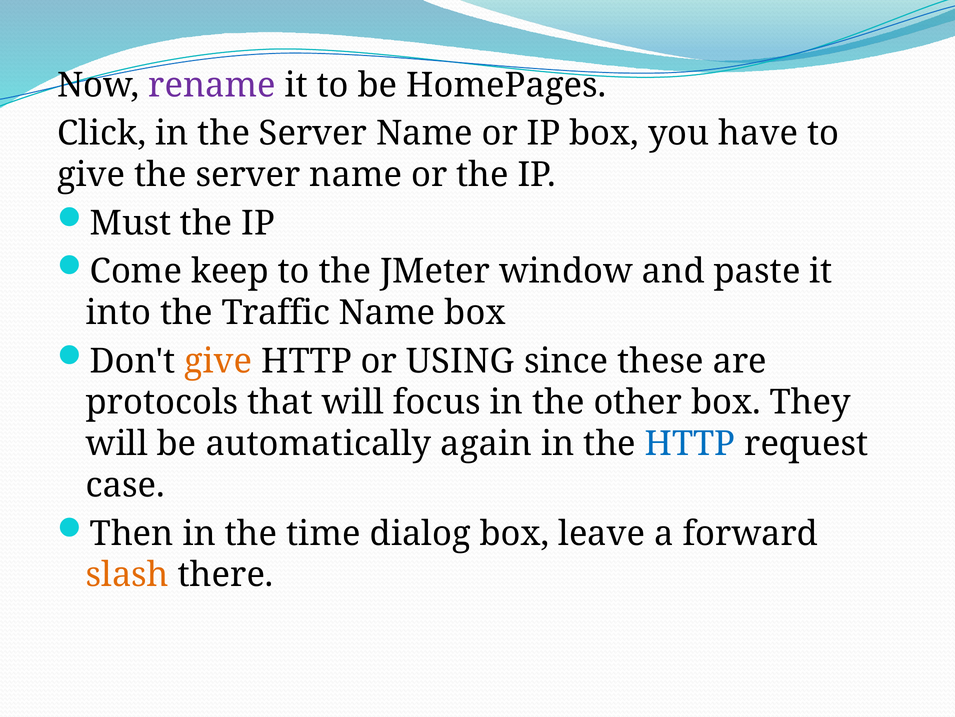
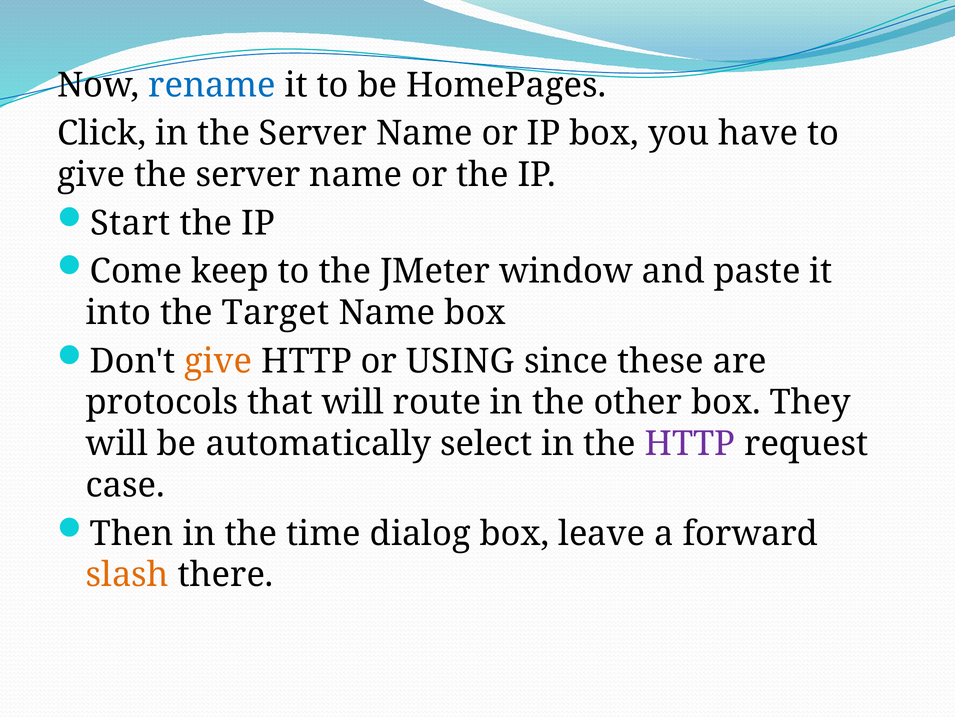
rename colour: purple -> blue
Must: Must -> Start
Traffic: Traffic -> Target
focus: focus -> route
again: again -> select
HTTP at (690, 443) colour: blue -> purple
